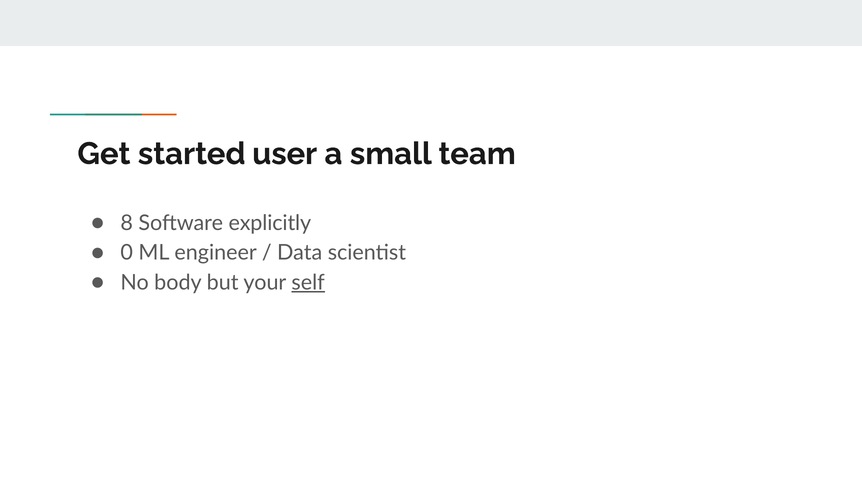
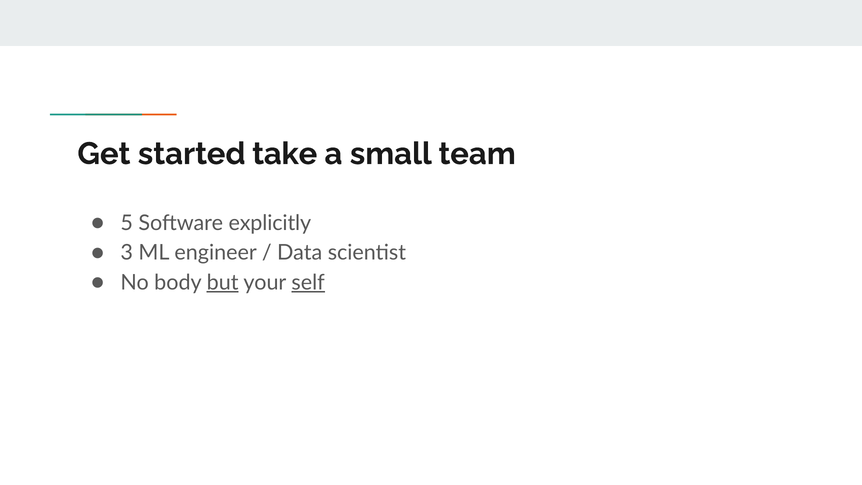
user: user -> take
8: 8 -> 5
0: 0 -> 3
but underline: none -> present
